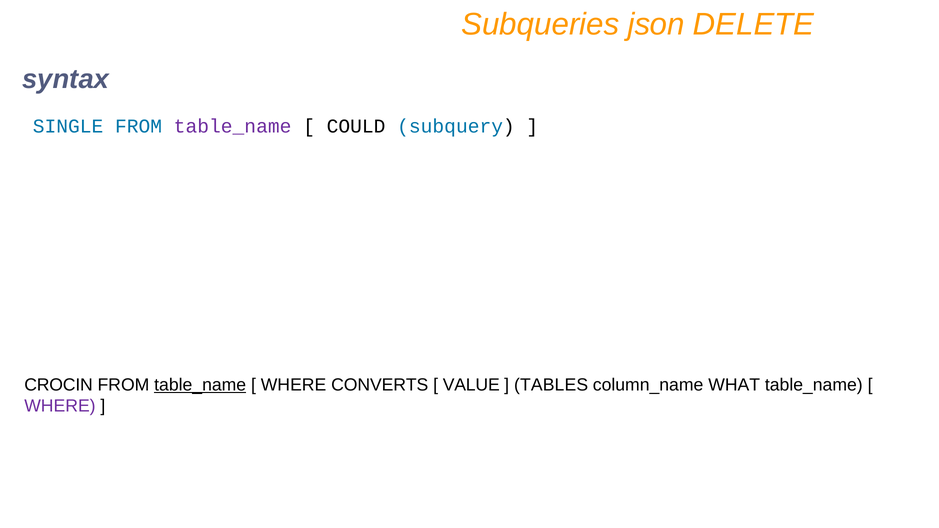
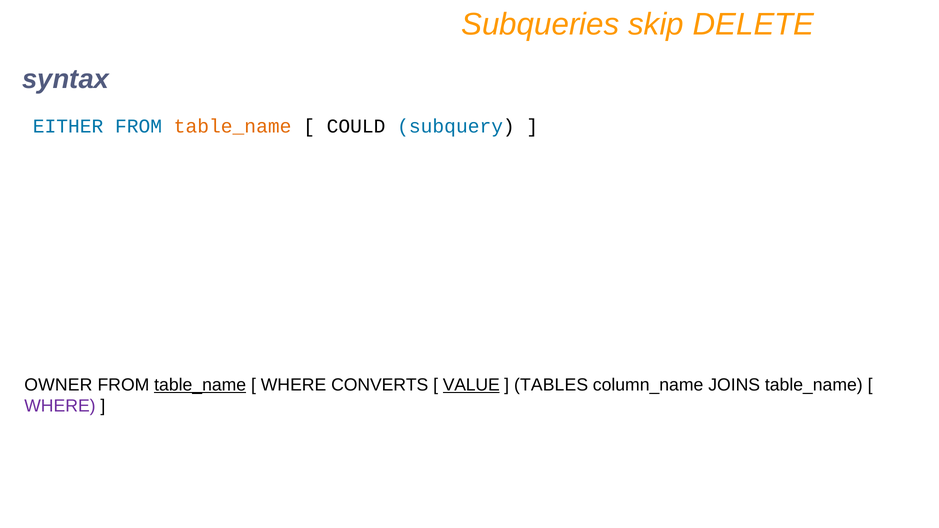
json: json -> skip
SINGLE: SINGLE -> EITHER
table_name at (233, 126) colour: purple -> orange
CROCIN: CROCIN -> OWNER
VALUE underline: none -> present
WHAT: WHAT -> JOINS
